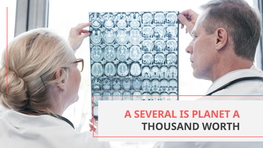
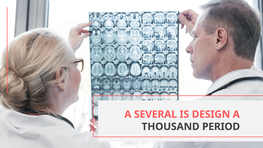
PLANET: PLANET -> DESIGN
WORTH: WORTH -> PERIOD
